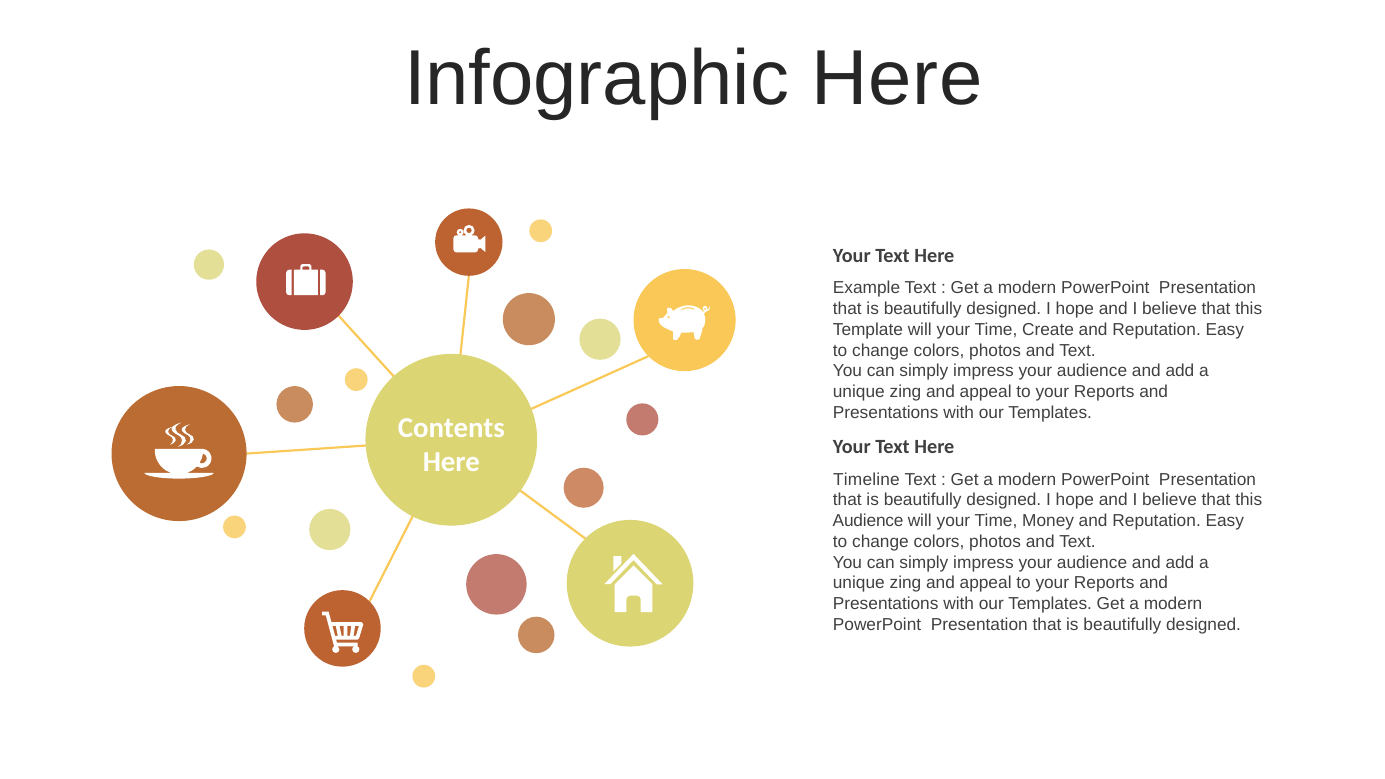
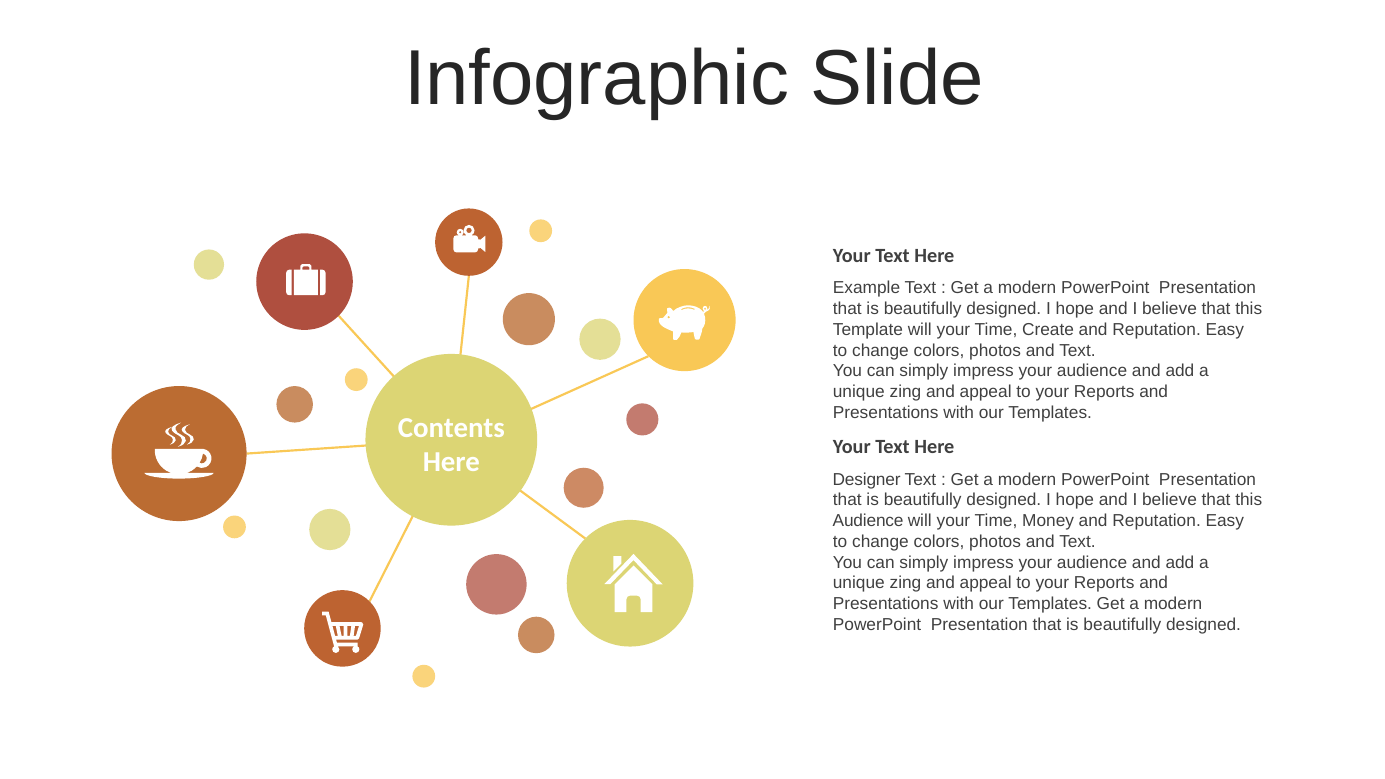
Infographic Here: Here -> Slide
Timeline: Timeline -> Designer
